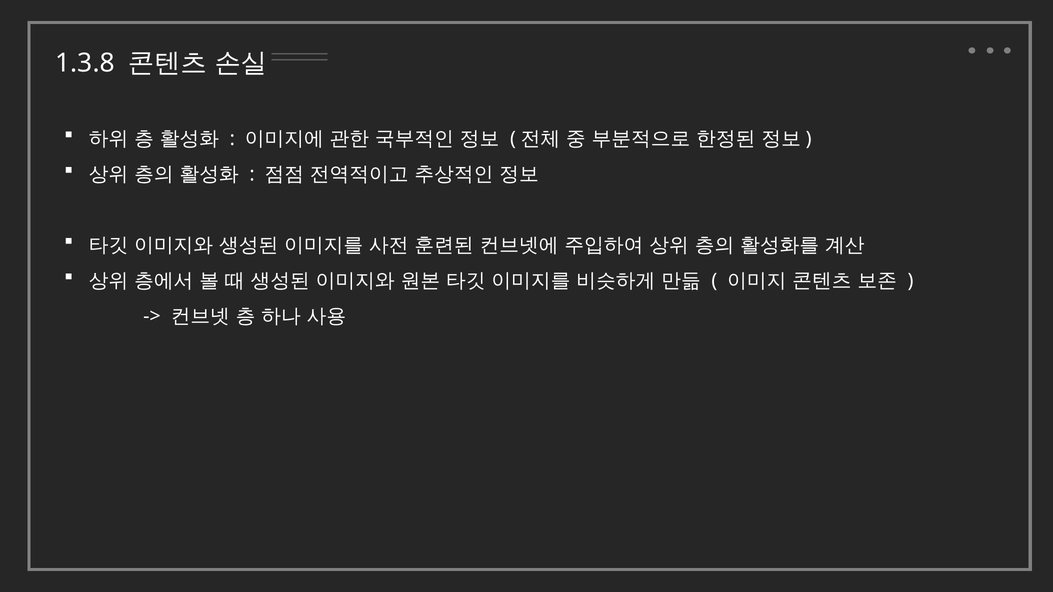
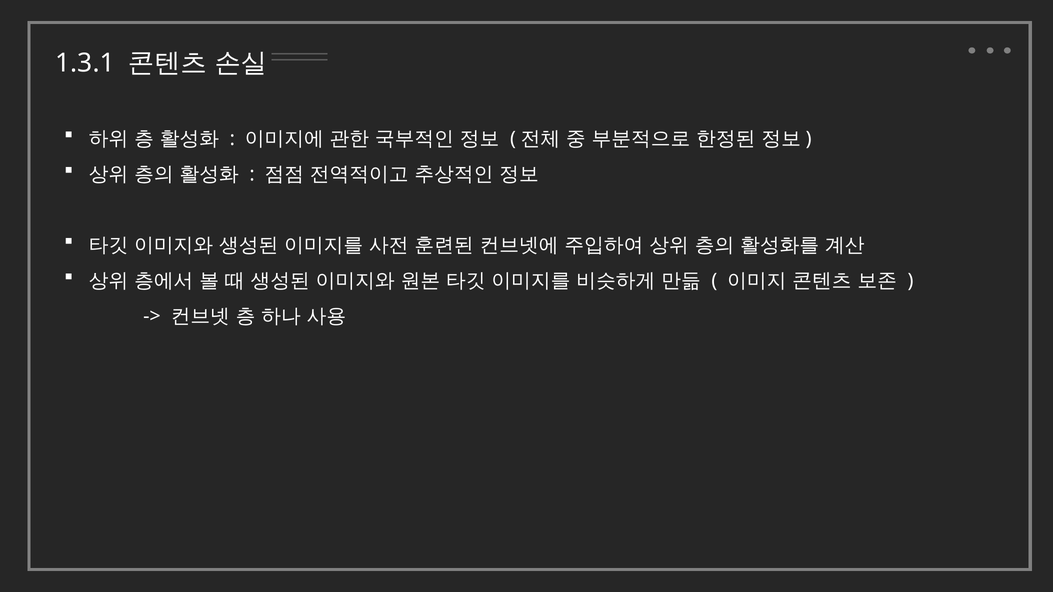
1.3.8: 1.3.8 -> 1.3.1
